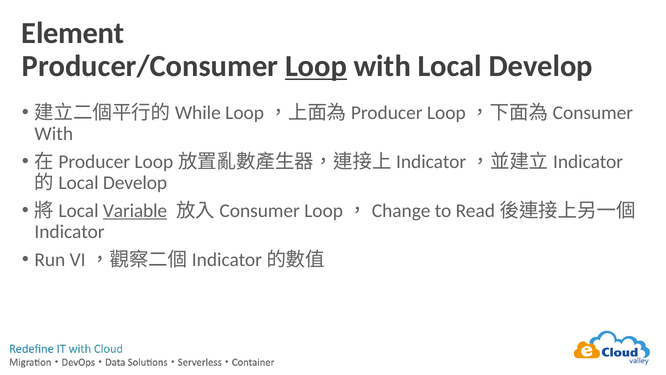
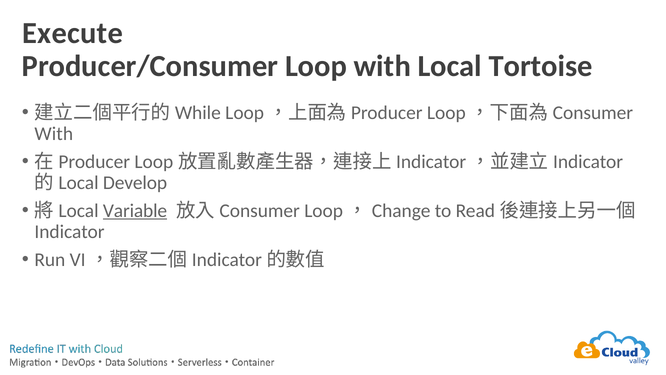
Element: Element -> Execute
Loop underline: present -> none
Local Develop: Develop -> Tortoise
